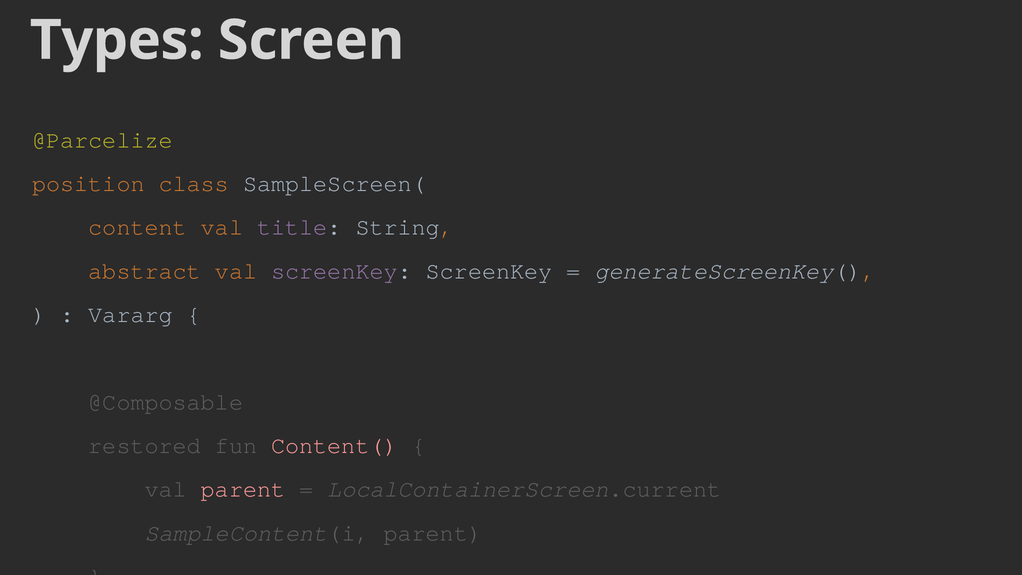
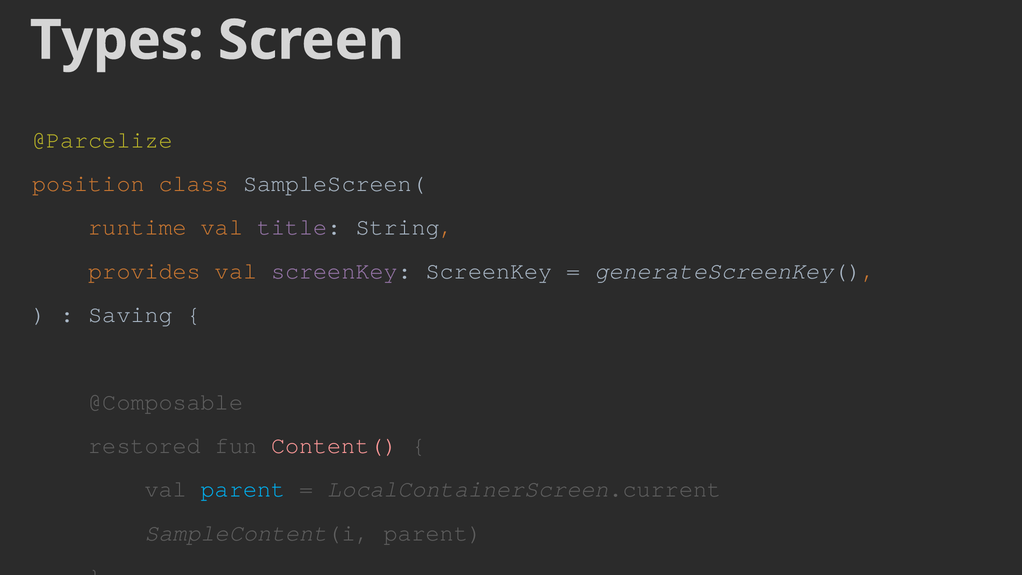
content: content -> runtime
abstract: abstract -> provides
Vararg: Vararg -> Saving
parent at (243, 489) colour: pink -> light blue
